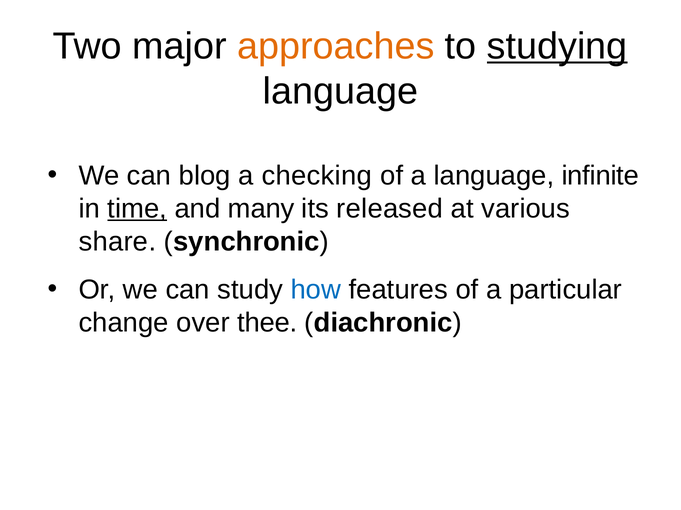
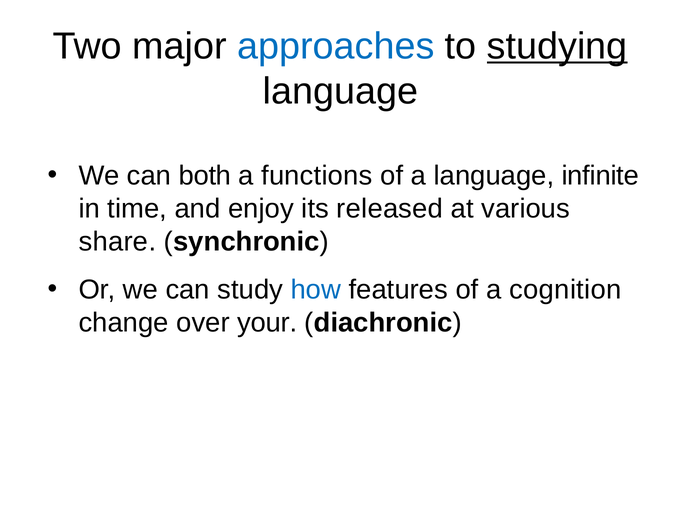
approaches colour: orange -> blue
blog: blog -> both
checking: checking -> functions
time underline: present -> none
many: many -> enjoy
particular: particular -> cognition
thee: thee -> your
